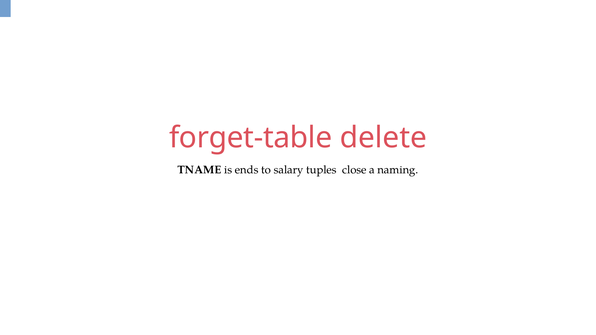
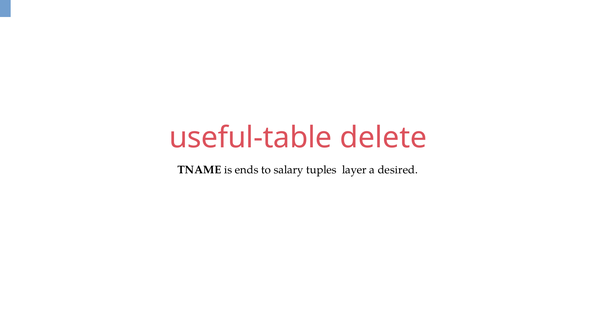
forget-table: forget-table -> useful-table
close: close -> layer
naming: naming -> desired
